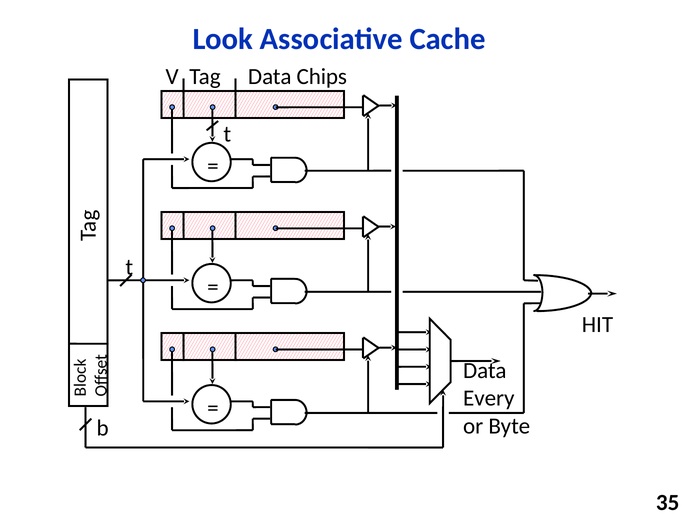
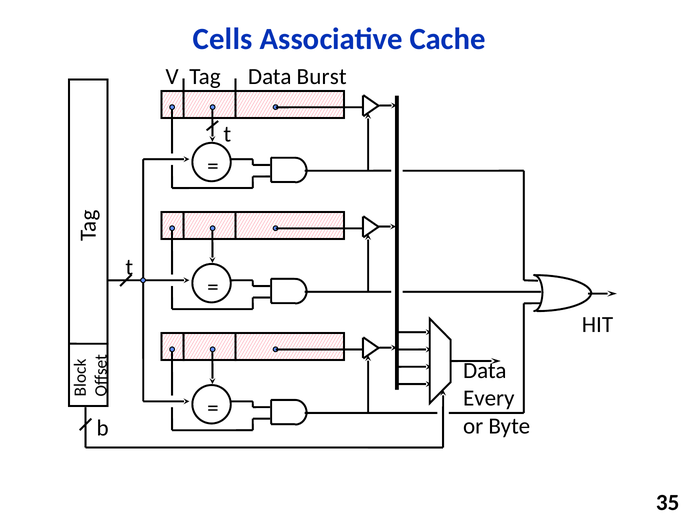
Look: Look -> Cells
Chips: Chips -> Burst
